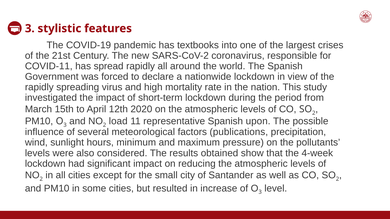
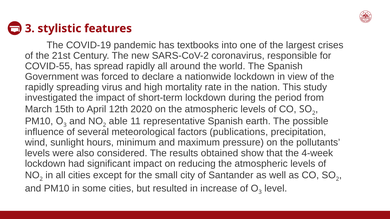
COVID-11: COVID-11 -> COVID-55
load: load -> able
upon: upon -> earth
